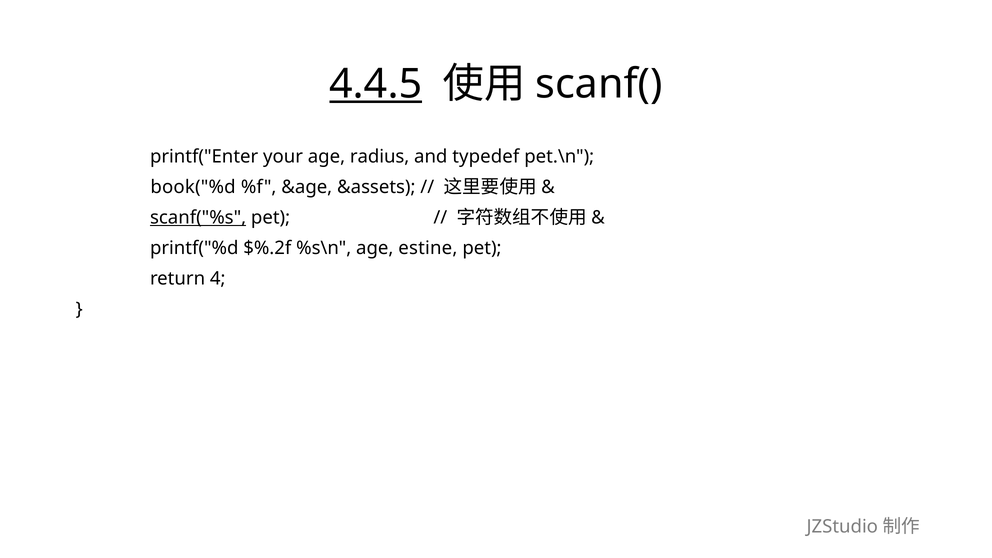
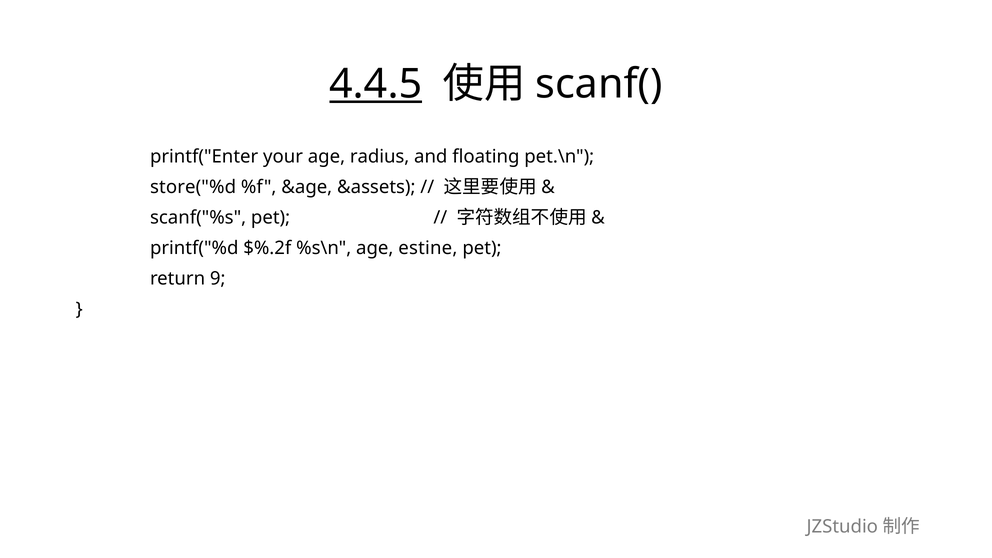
typedef: typedef -> floating
book("%d: book("%d -> store("%d
scanf("%s underline: present -> none
4: 4 -> 9
